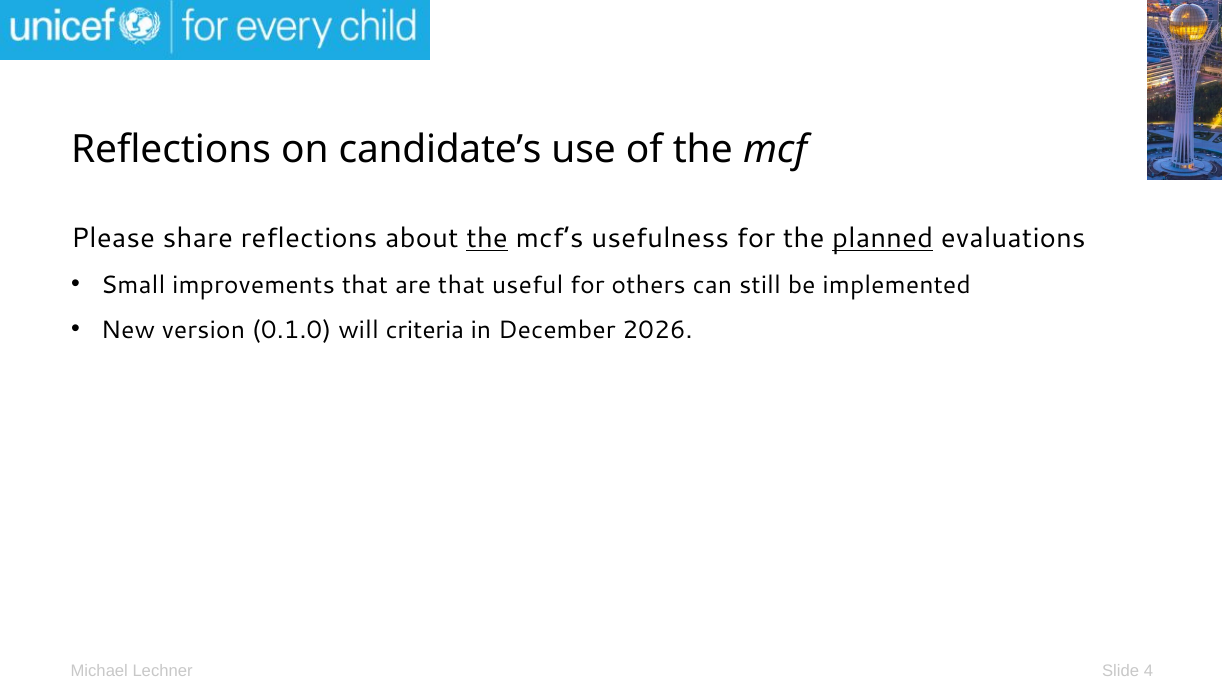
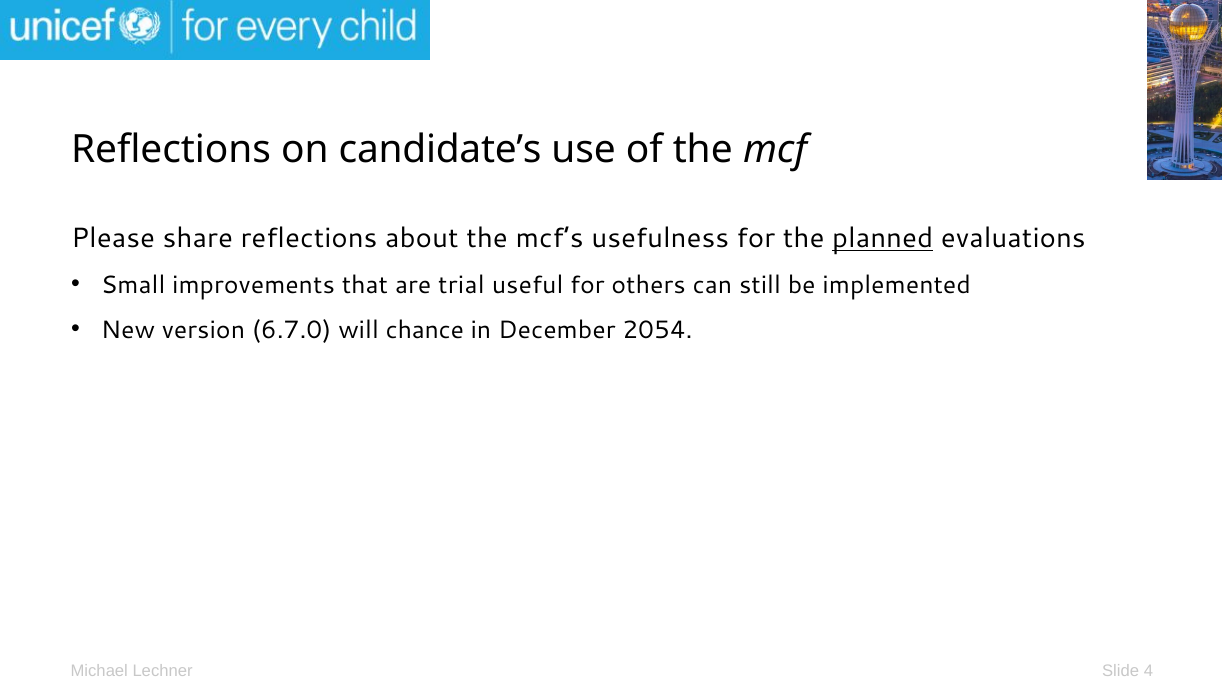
the at (487, 238) underline: present -> none
are that: that -> trial
0.1.0: 0.1.0 -> 6.7.0
criteria: criteria -> chance
2026: 2026 -> 2054
